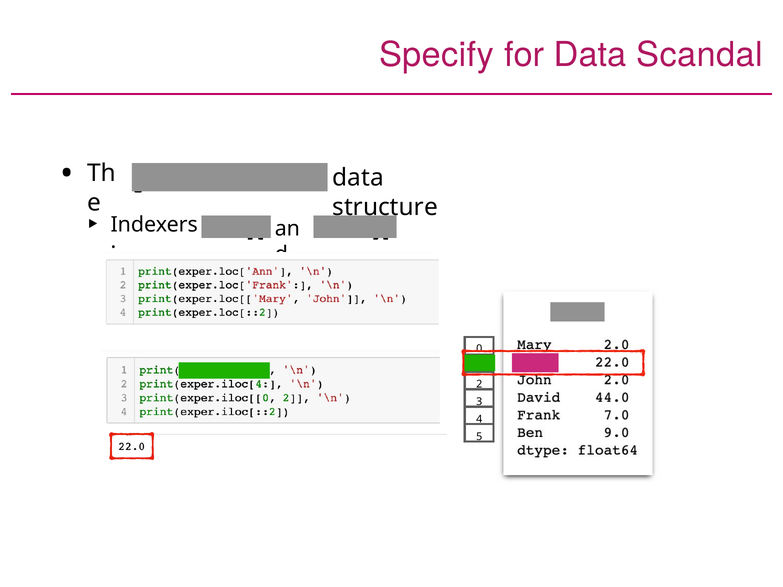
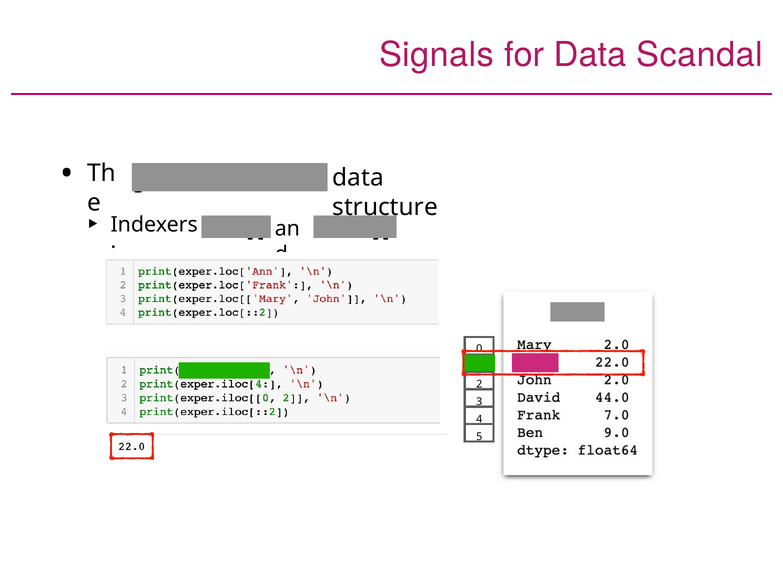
Specify: Specify -> Signals
